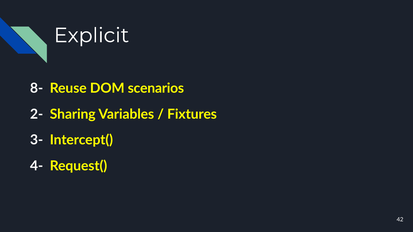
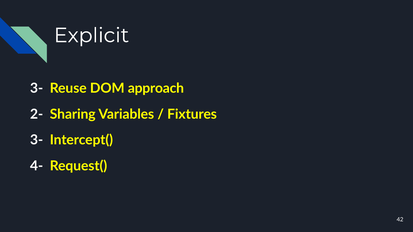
8- at (37, 88): 8- -> 3-
scenarios: scenarios -> approach
